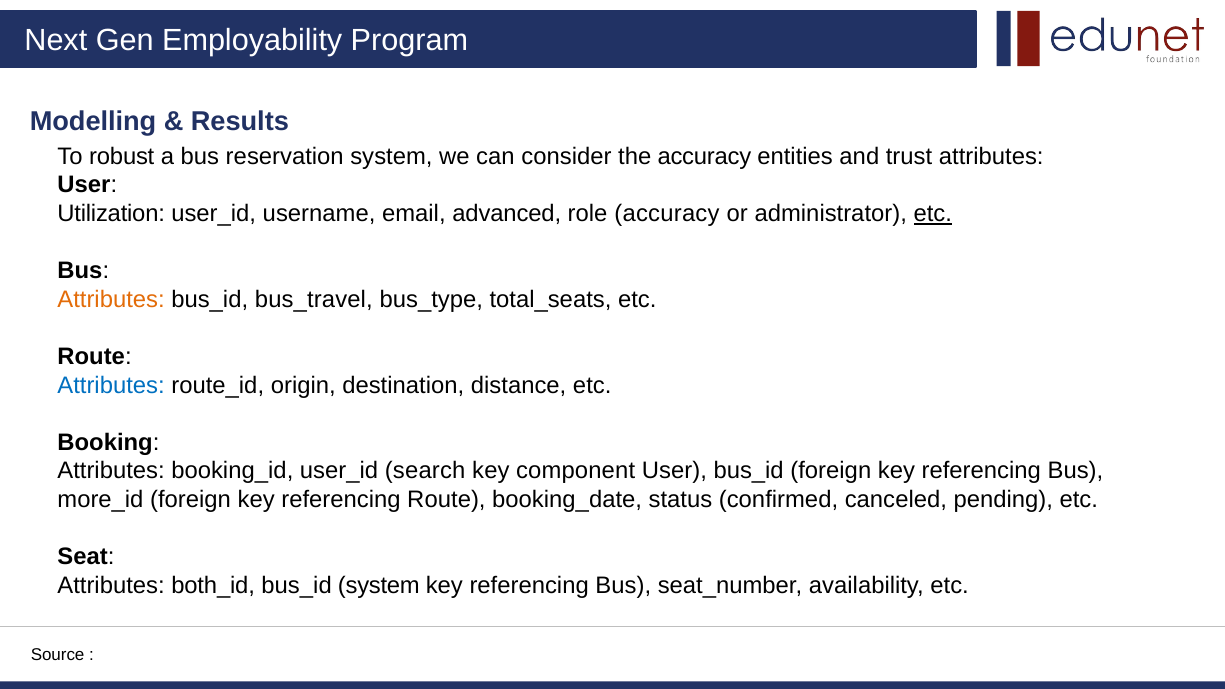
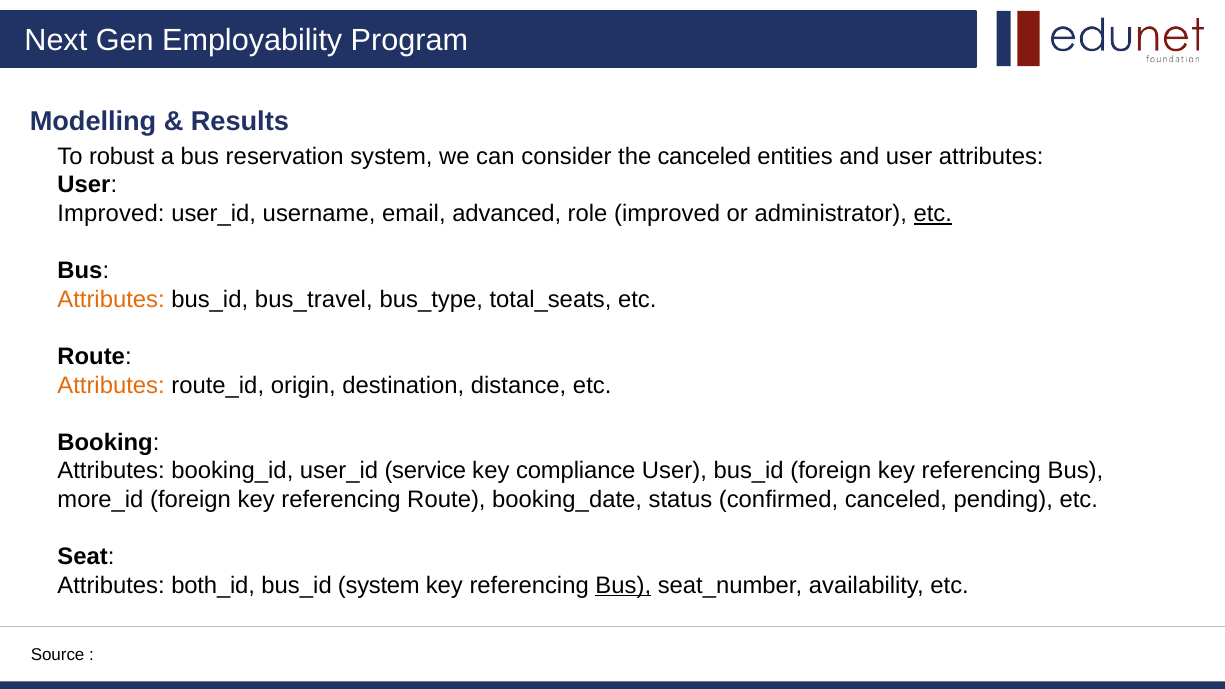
the accuracy: accuracy -> canceled
and trust: trust -> user
Utilization at (111, 214): Utilization -> Improved
role accuracy: accuracy -> improved
Attributes at (111, 385) colour: blue -> orange
search: search -> service
component: component -> compliance
Bus at (623, 586) underline: none -> present
